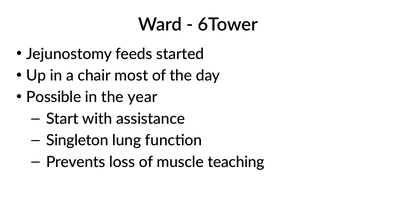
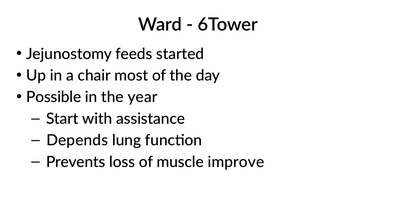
Singleton: Singleton -> Depends
teaching: teaching -> improve
